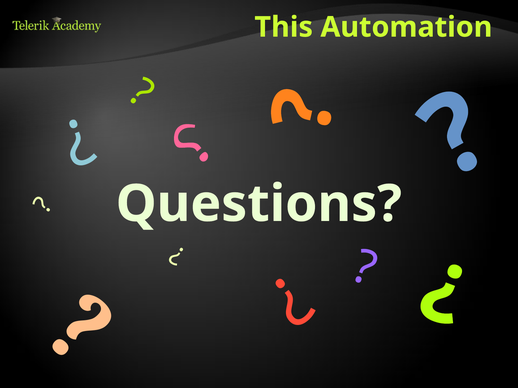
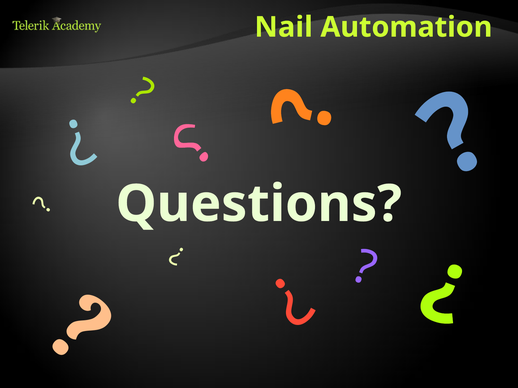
This: This -> Nail
